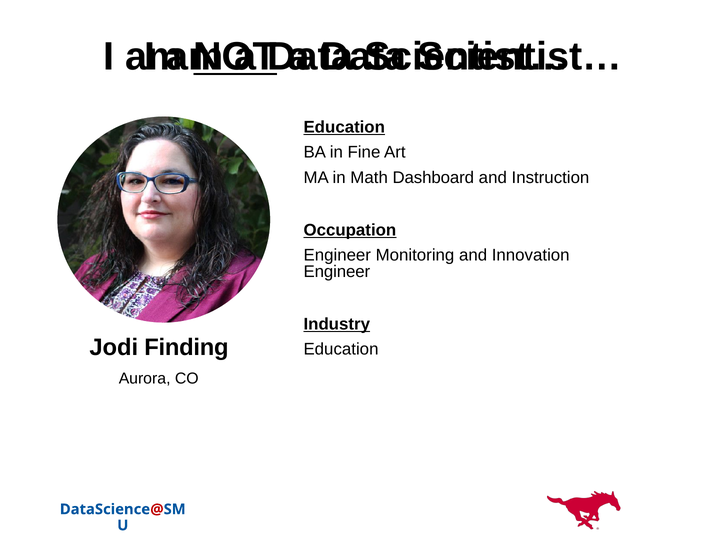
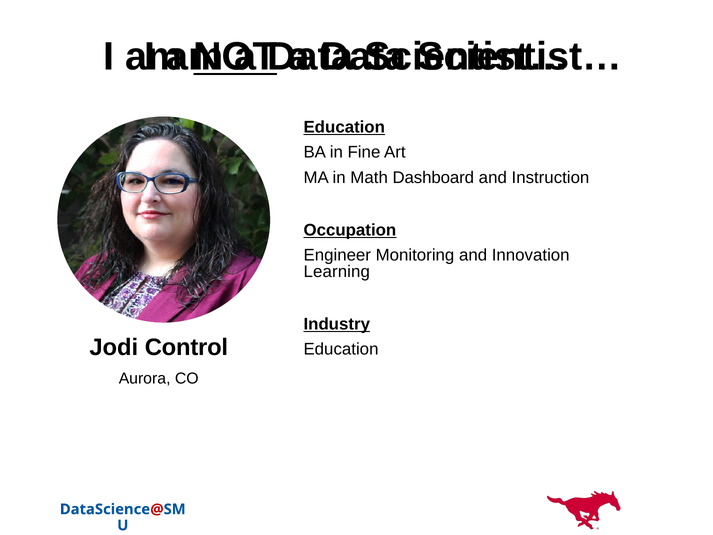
Engineer at (337, 272): Engineer -> Learning
Finding: Finding -> Control
